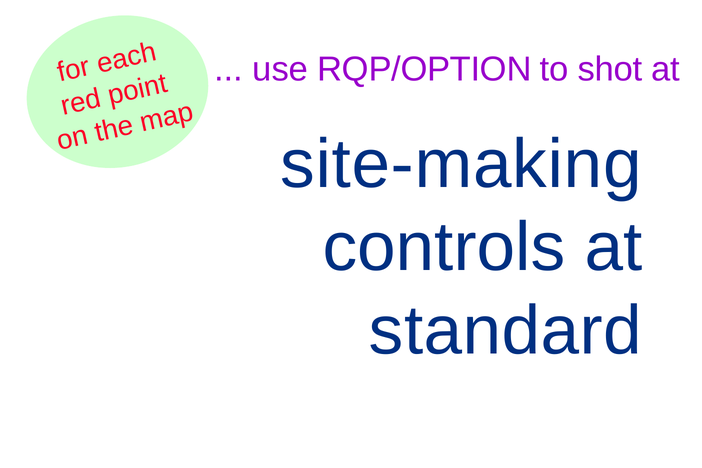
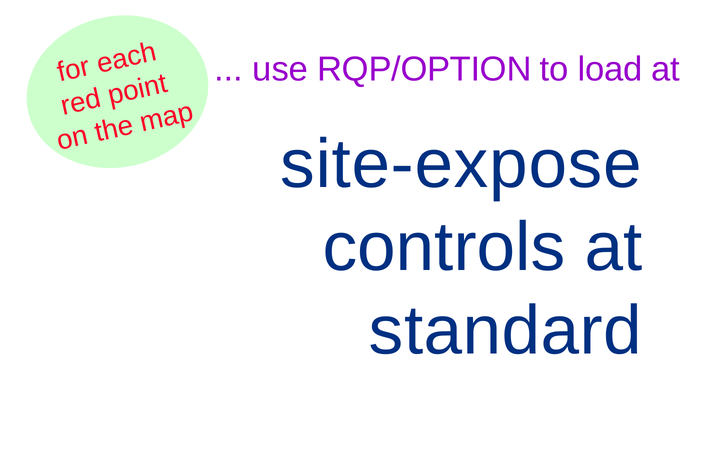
shot: shot -> load
site-making: site-making -> site-expose
